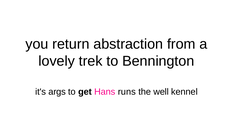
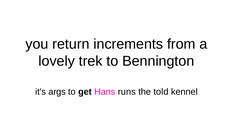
abstraction: abstraction -> increments
well: well -> told
